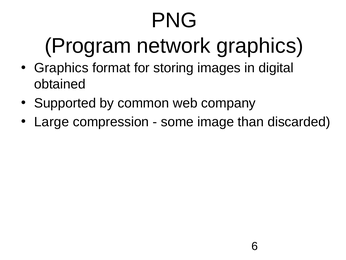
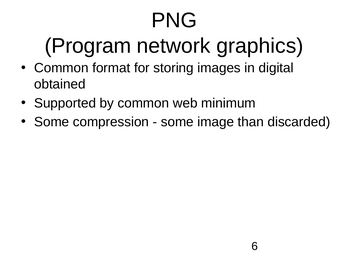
Graphics at (61, 68): Graphics -> Common
company: company -> minimum
Large at (52, 122): Large -> Some
